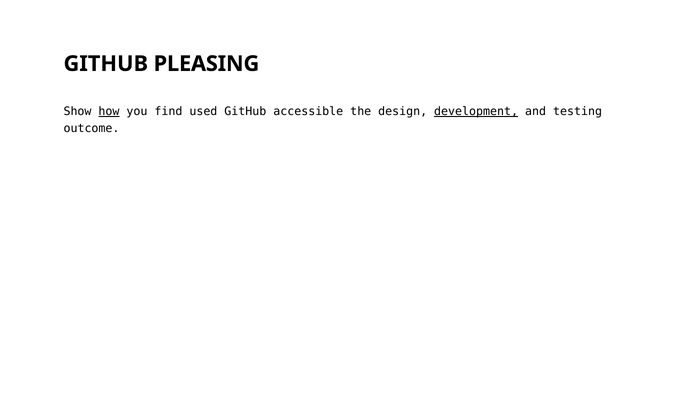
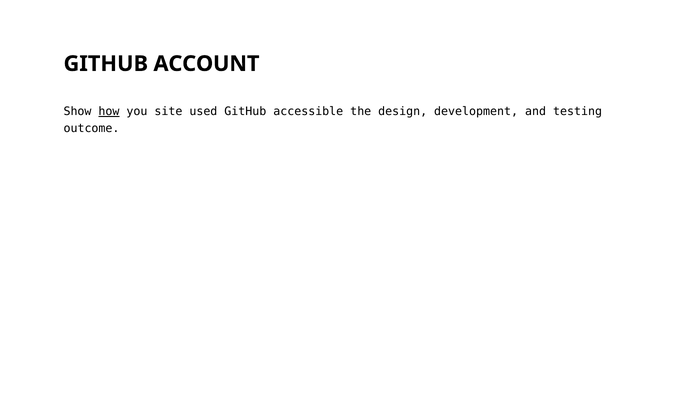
PLEASING: PLEASING -> ACCOUNT
find: find -> site
development underline: present -> none
